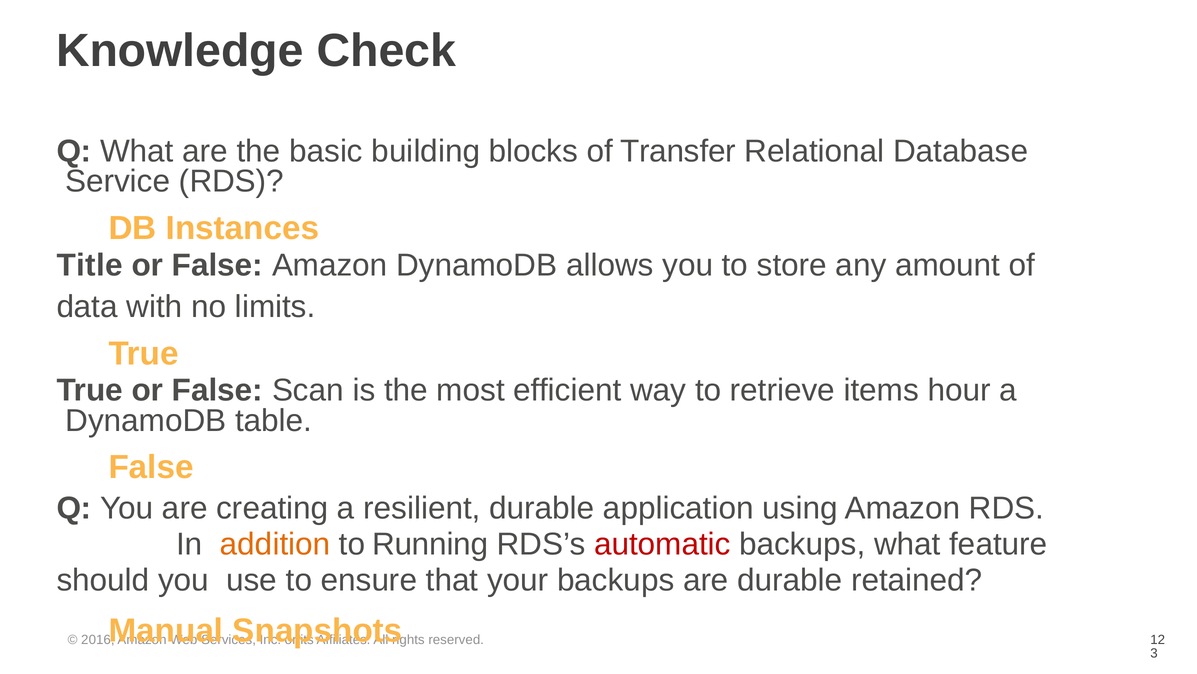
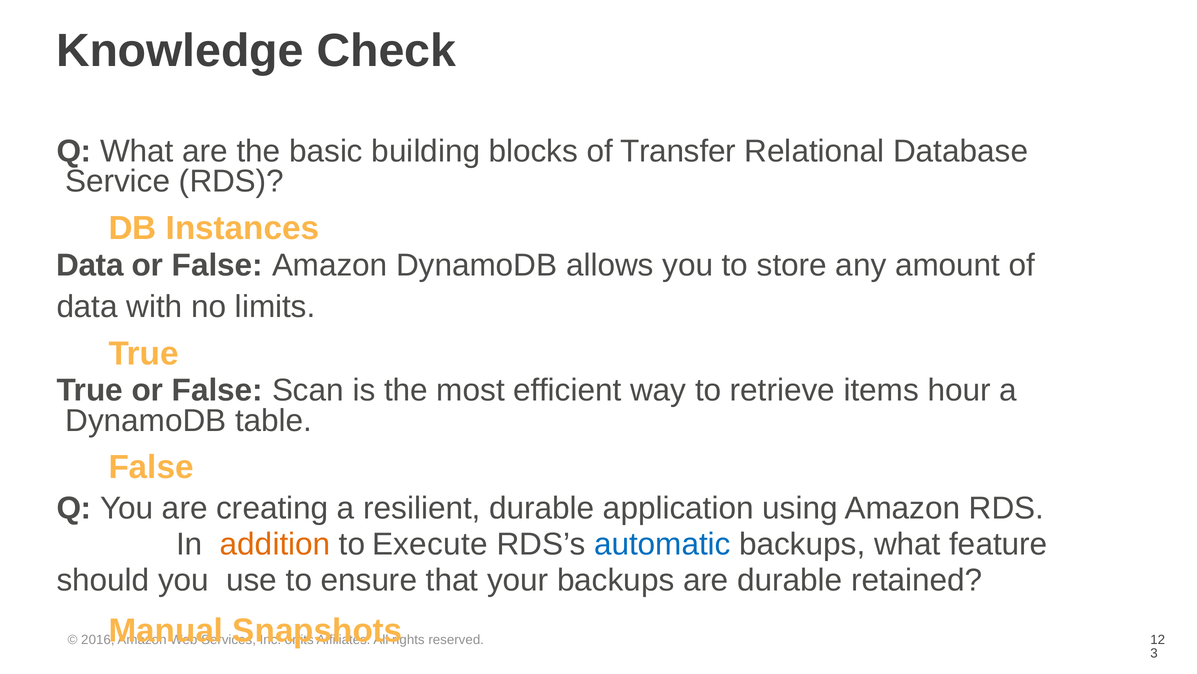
Title at (90, 265): Title -> Data
Running: Running -> Execute
automatic colour: red -> blue
